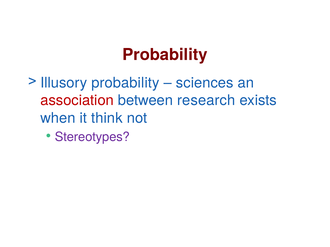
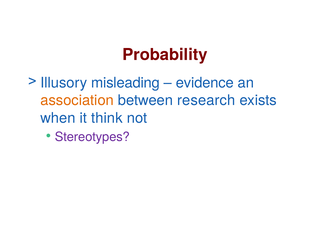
Illusory probability: probability -> misleading
sciences: sciences -> evidence
association colour: red -> orange
